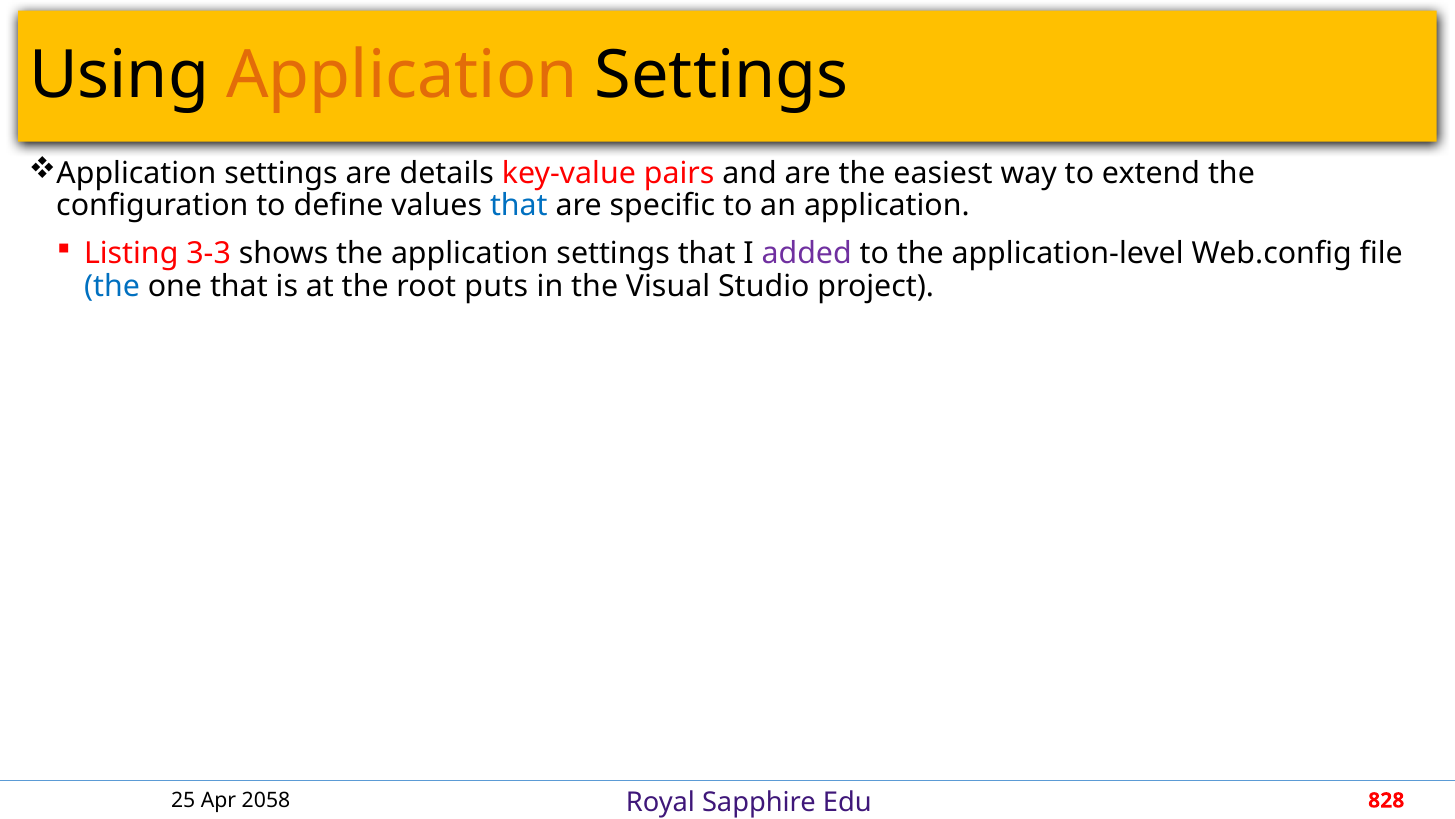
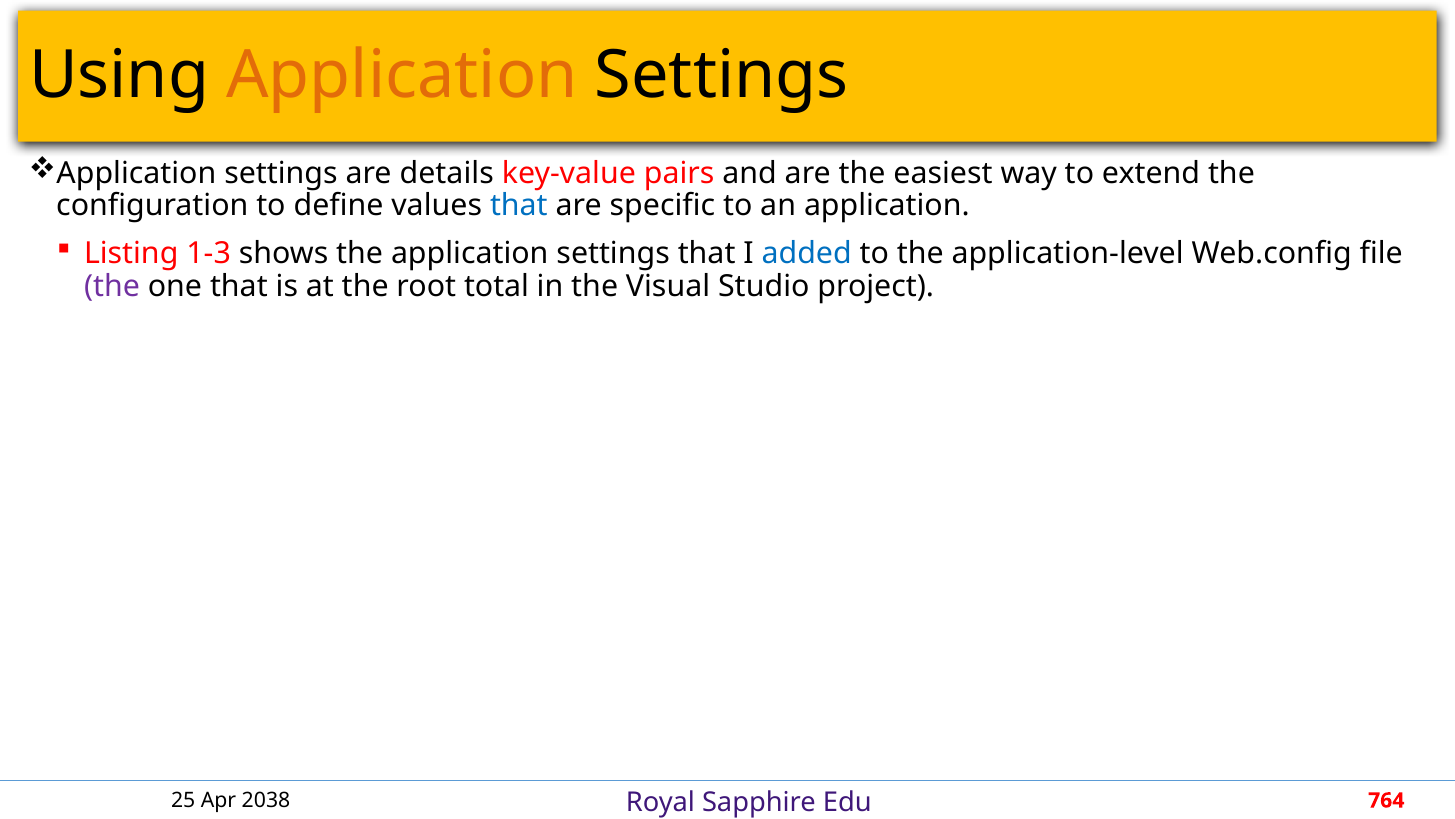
3-3: 3-3 -> 1-3
added colour: purple -> blue
the at (112, 286) colour: blue -> purple
puts: puts -> total
2058: 2058 -> 2038
828: 828 -> 764
